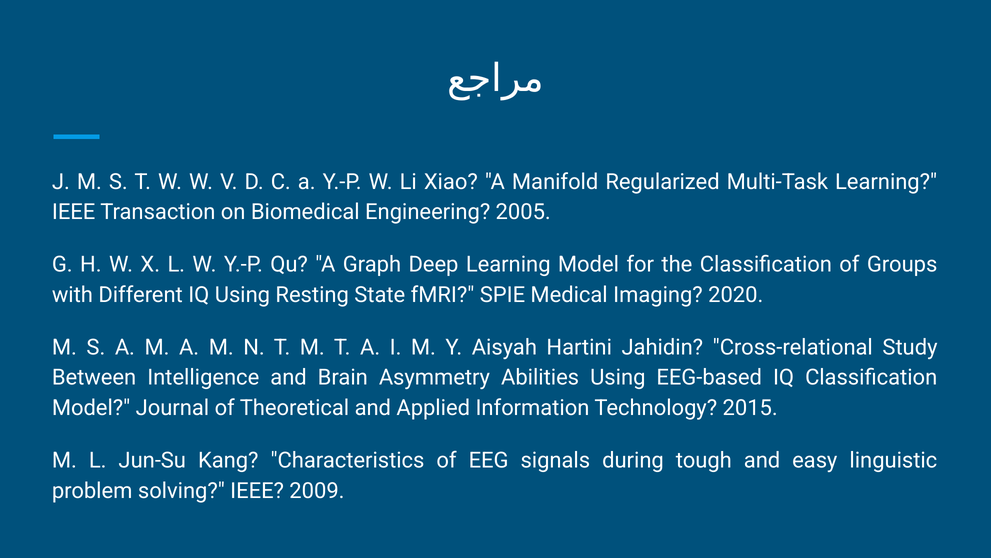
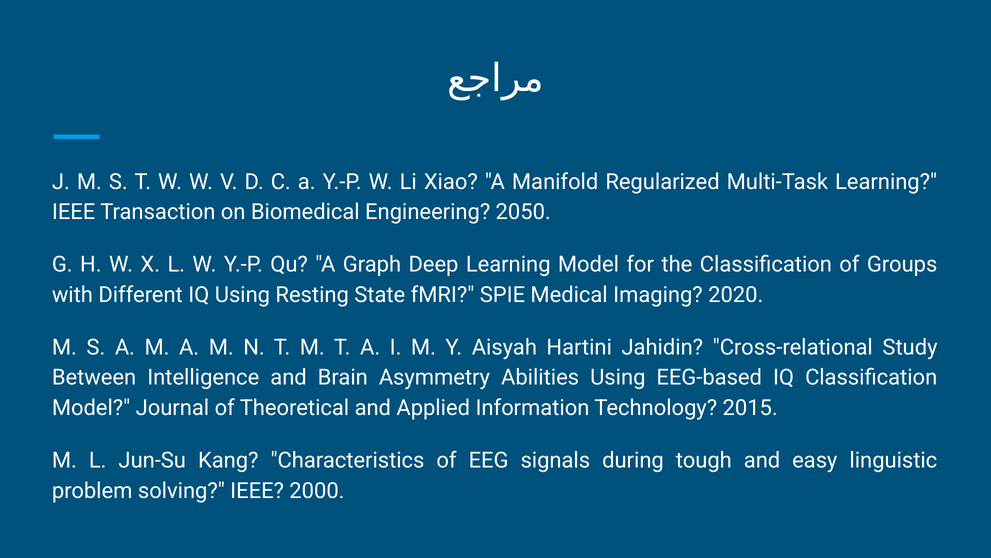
2005: 2005 -> 2050
2009: 2009 -> 2000
